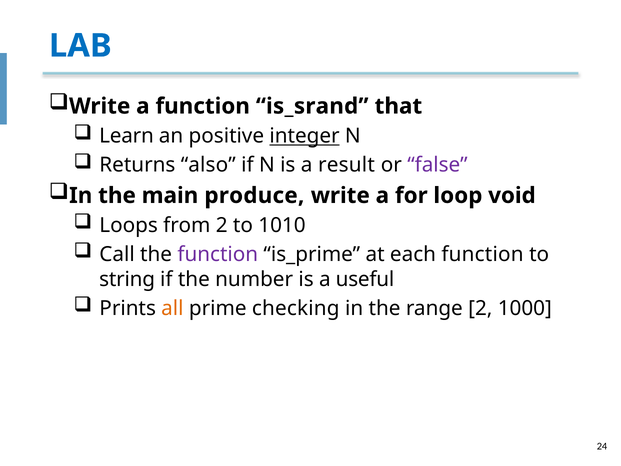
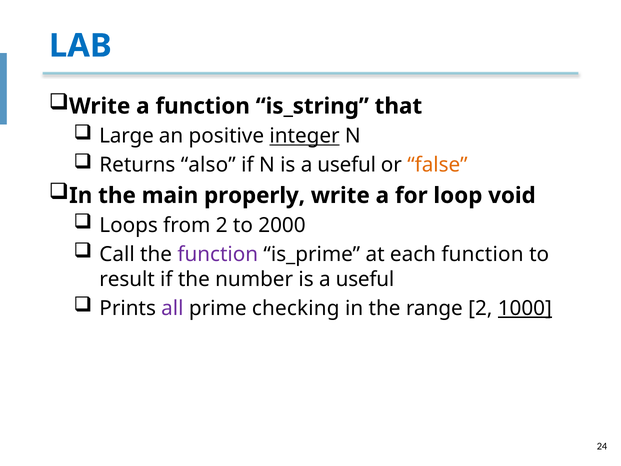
is_srand: is_srand -> is_string
Learn: Learn -> Large
N is a result: result -> useful
false colour: purple -> orange
produce: produce -> properly
1010: 1010 -> 2000
string: string -> result
all colour: orange -> purple
1000 underline: none -> present
